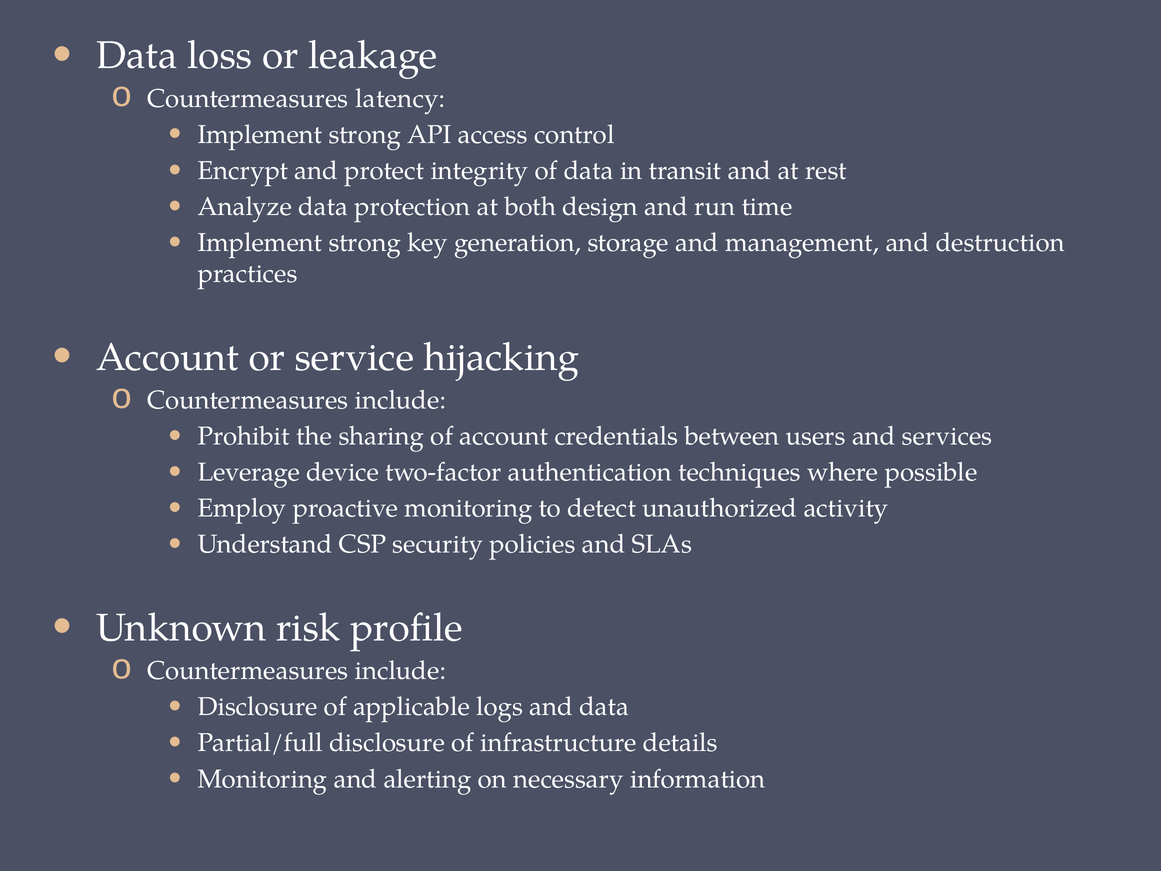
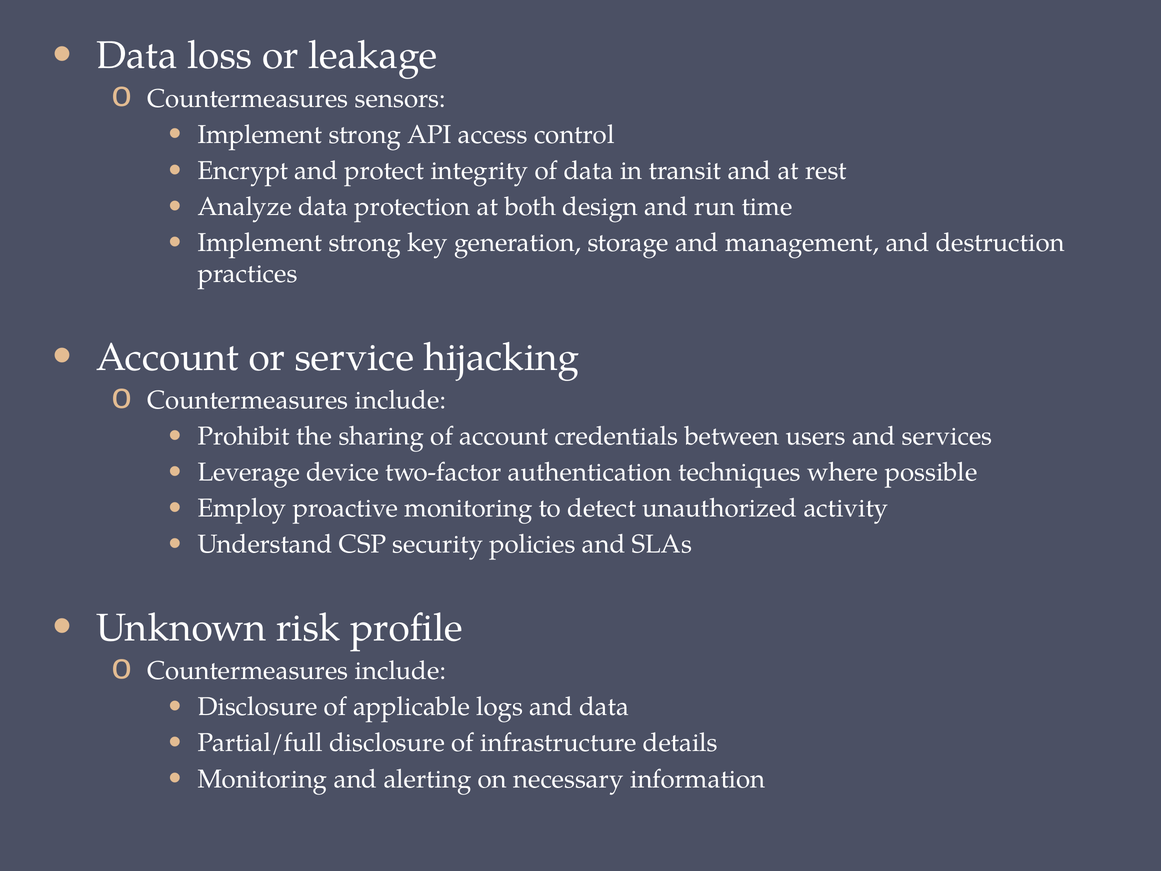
latency: latency -> sensors
